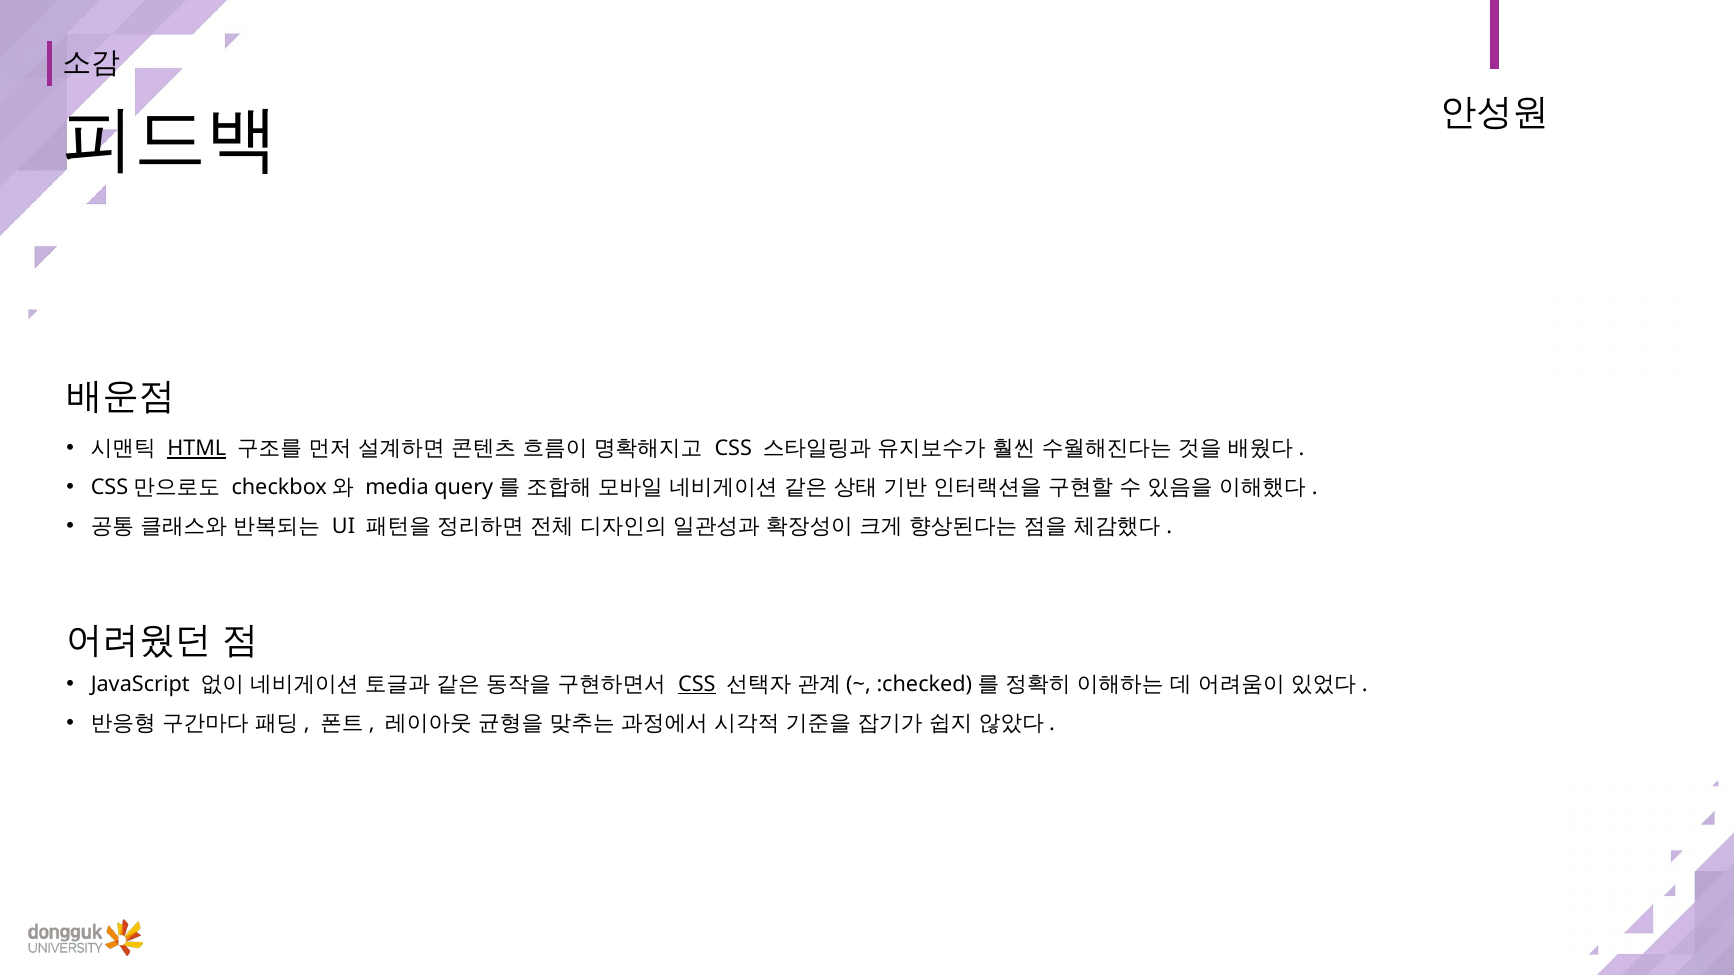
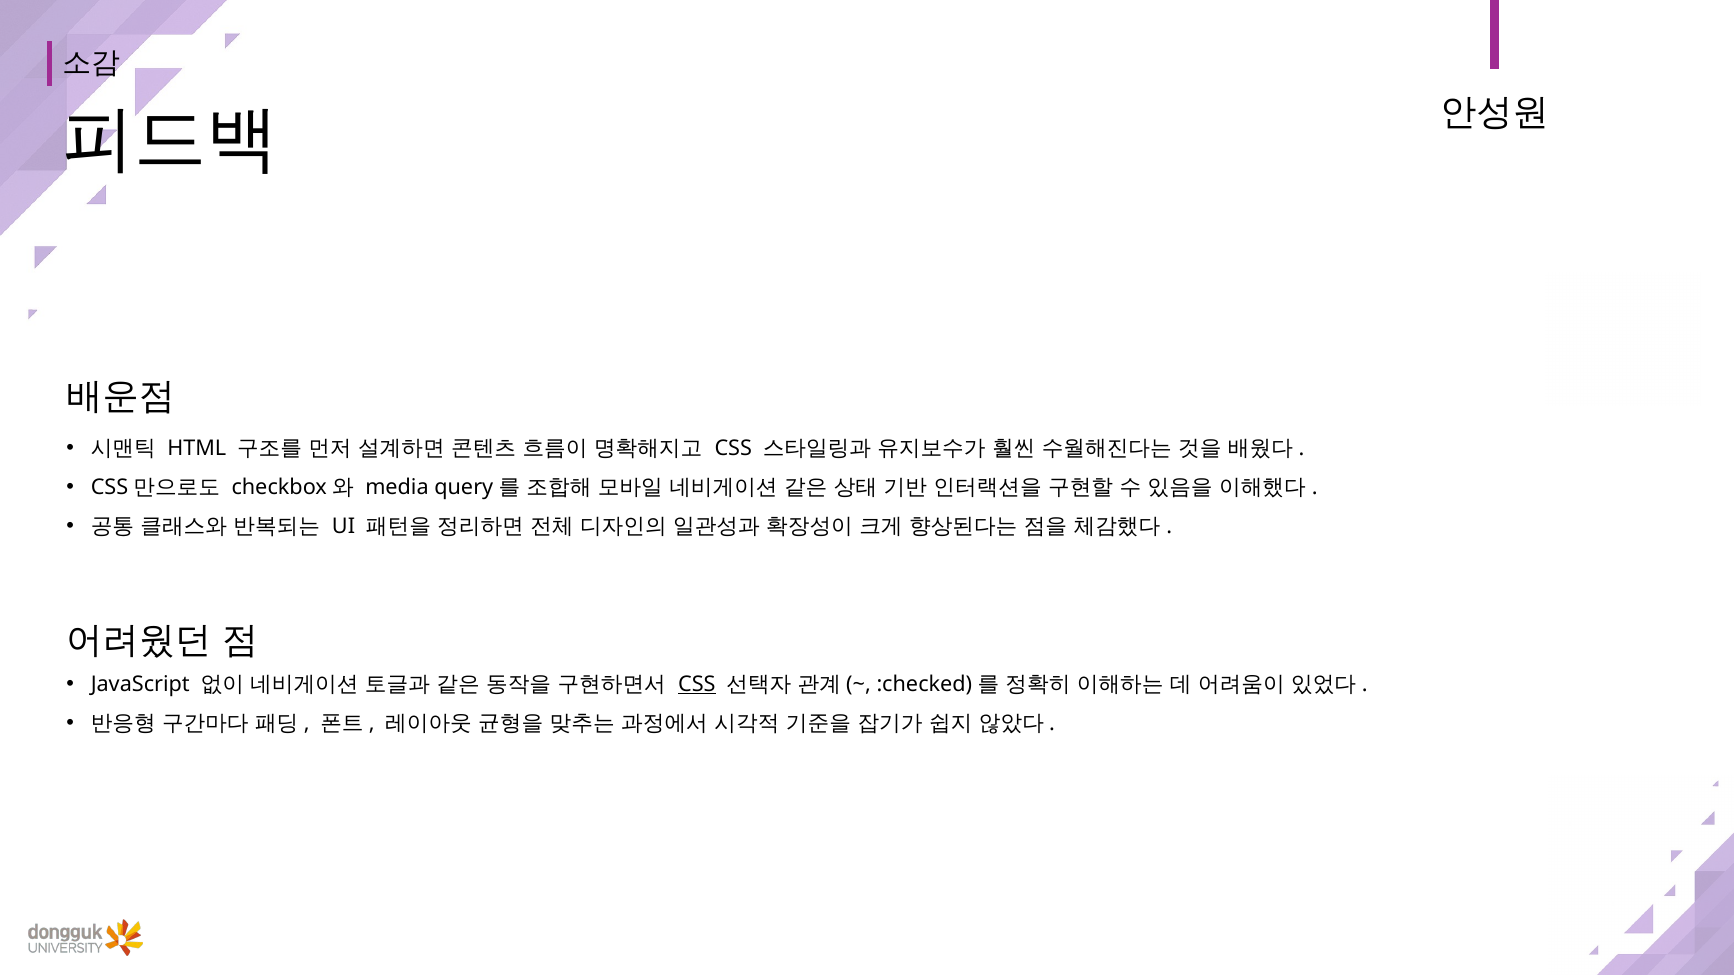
HTML underline: present -> none
